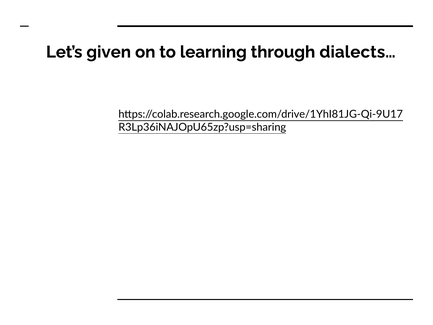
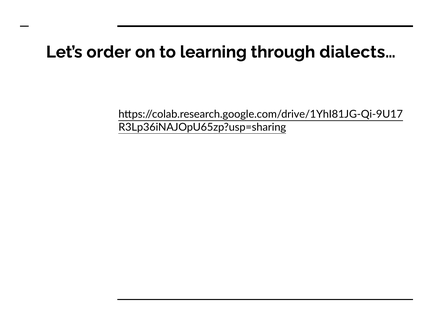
given: given -> order
